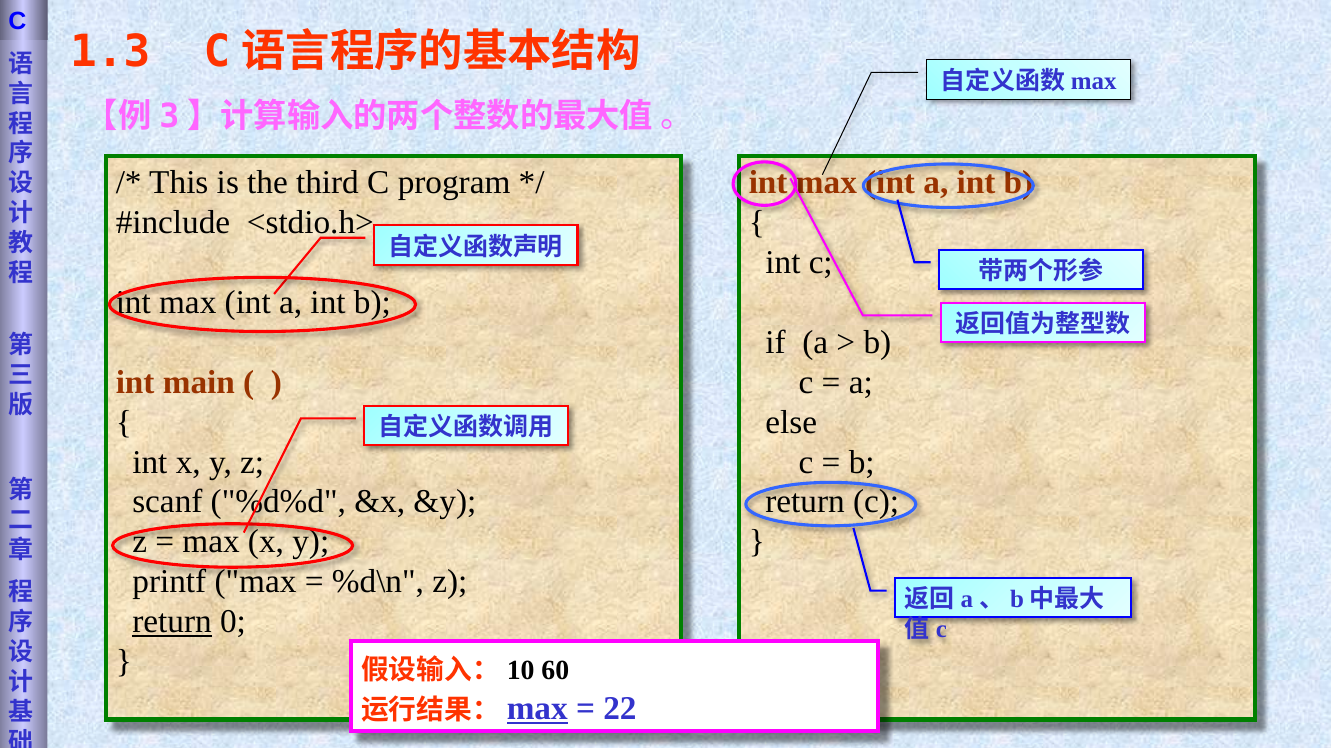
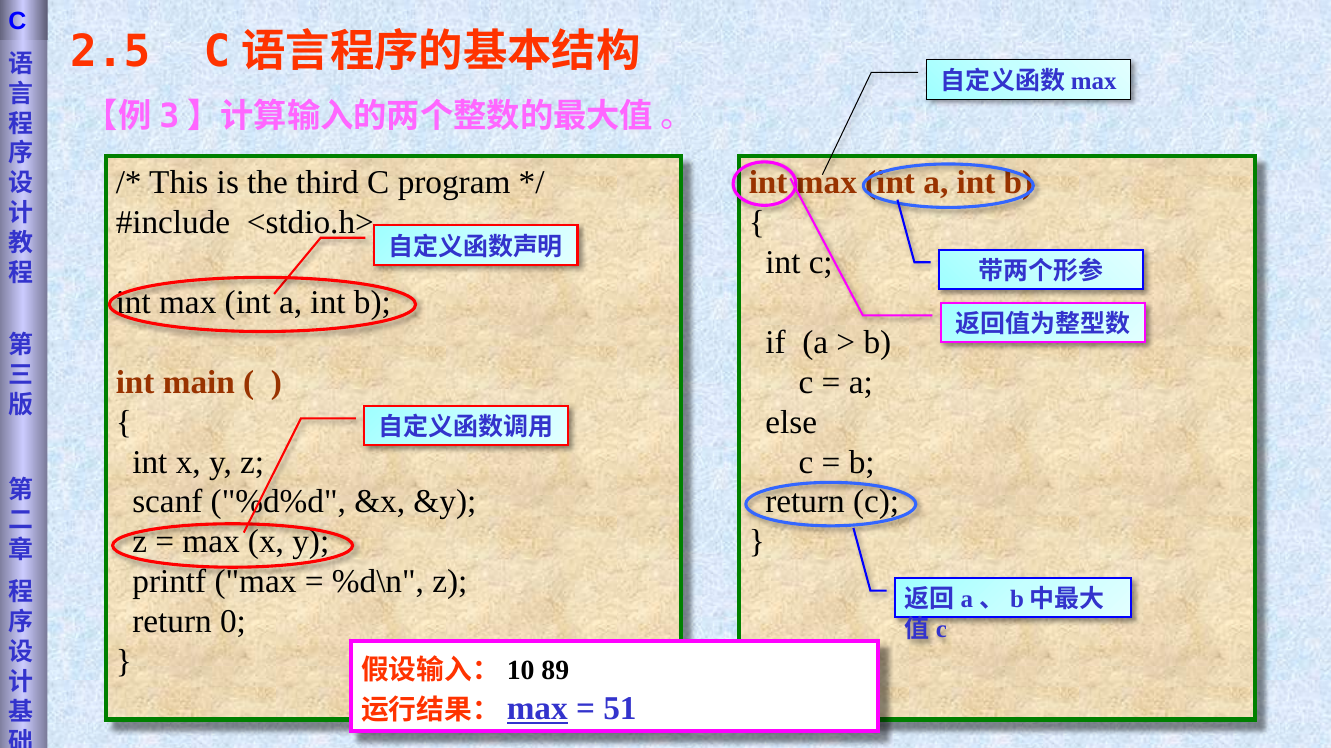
1.3: 1.3 -> 2.5
return at (172, 622) underline: present -> none
60: 60 -> 89
22: 22 -> 51
